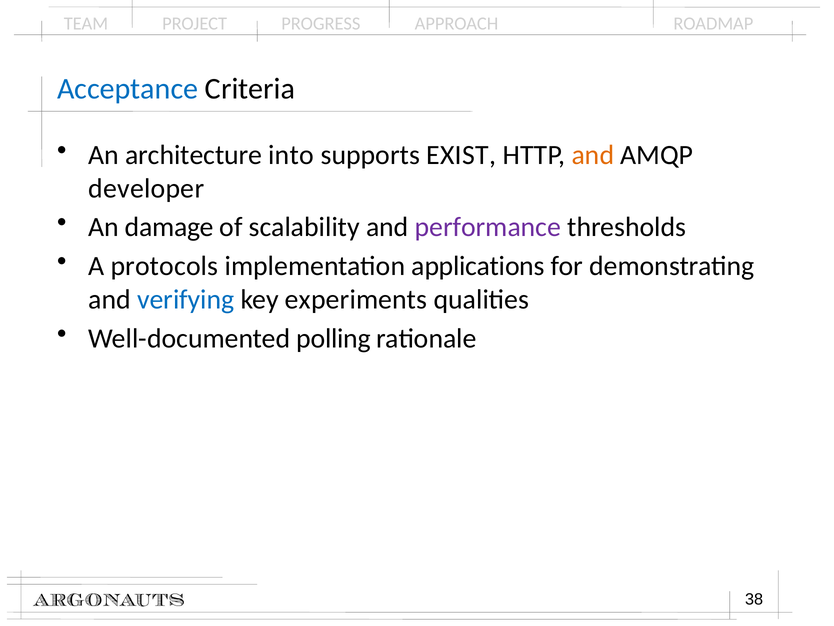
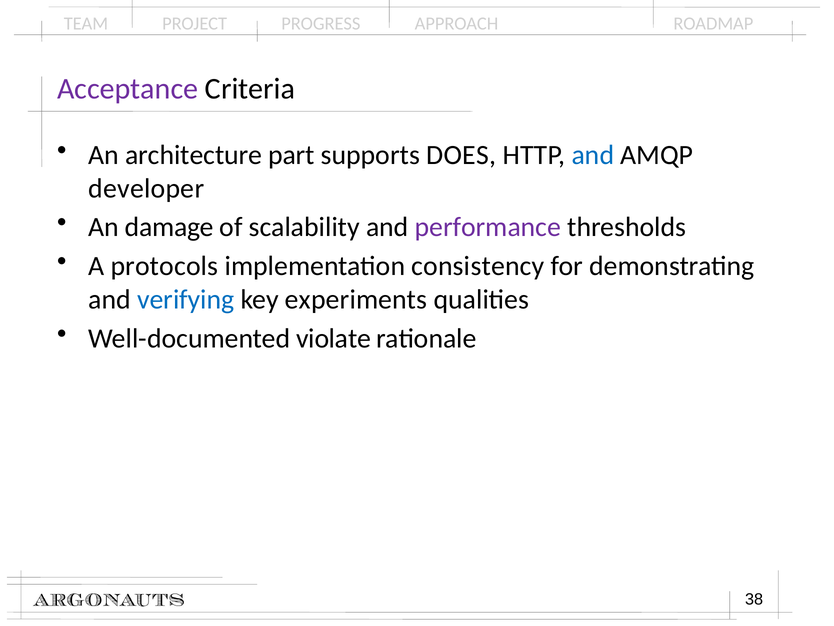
Acceptance colour: blue -> purple
into: into -> part
EXIST: EXIST -> DOES
and at (593, 155) colour: orange -> blue
applications: applications -> consistency
polling: polling -> violate
